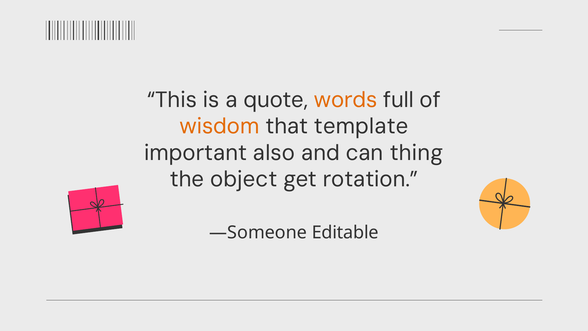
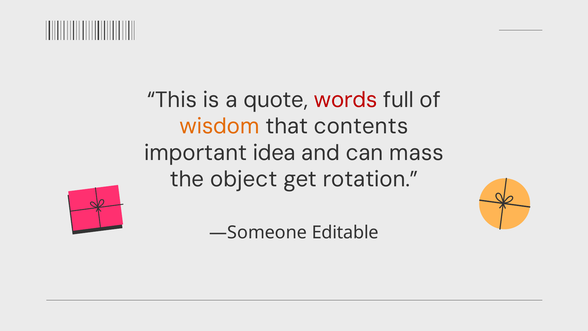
words colour: orange -> red
template: template -> contents
also: also -> idea
thing: thing -> mass
